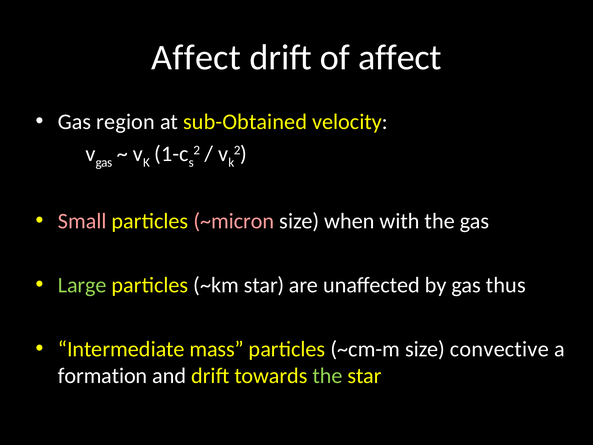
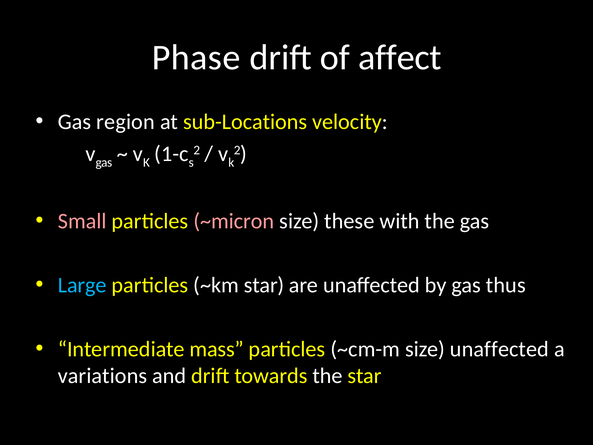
Affect at (196, 57): Affect -> Phase
sub-Obtained: sub-Obtained -> sub-Locations
when: when -> these
Large colour: light green -> light blue
size convective: convective -> unaffected
formation: formation -> variations
the at (328, 376) colour: light green -> white
